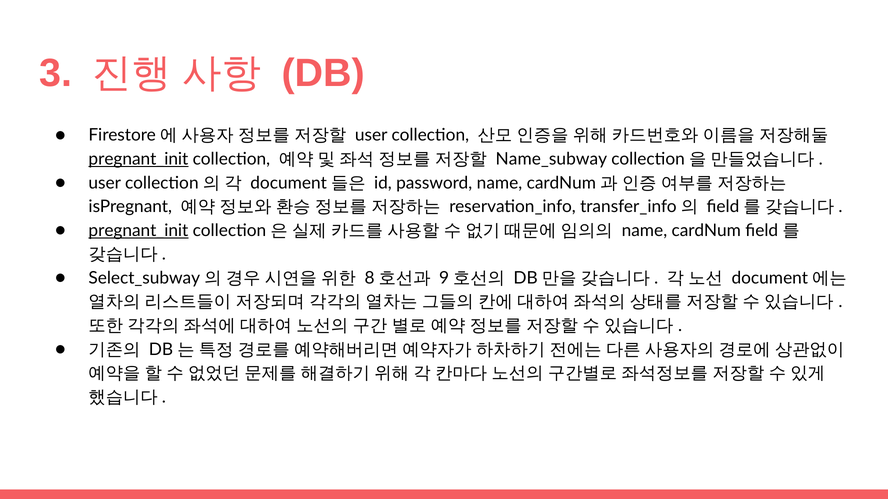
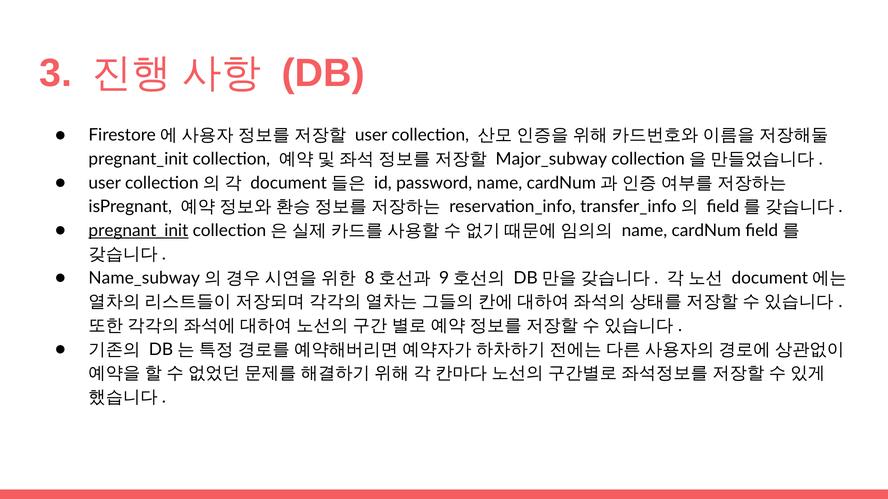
pregnant_init at (138, 159) underline: present -> none
Name_subway: Name_subway -> Major_subway
Select_subway: Select_subway -> Name_subway
